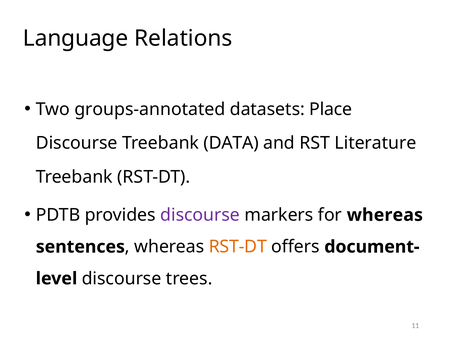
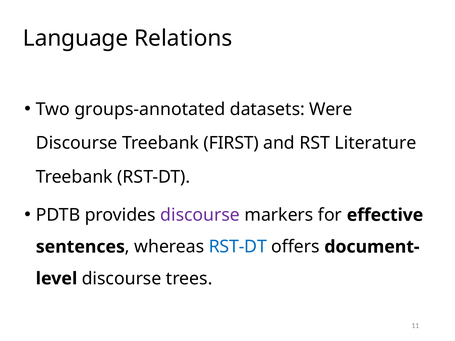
Place: Place -> Were
DATA: DATA -> FIRST
for whereas: whereas -> effective
RST-DT at (238, 247) colour: orange -> blue
